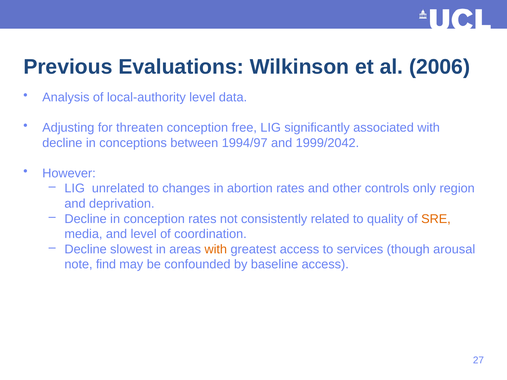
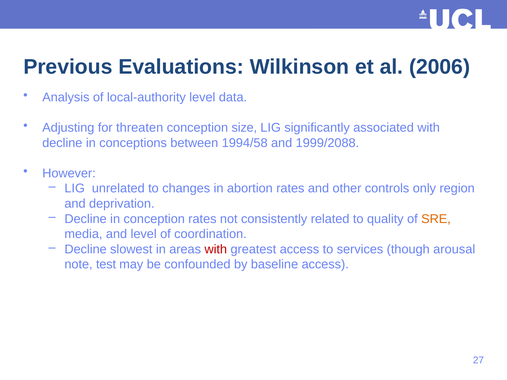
free: free -> size
1994/97: 1994/97 -> 1994/58
1999/2042: 1999/2042 -> 1999/2088
with at (216, 249) colour: orange -> red
find: find -> test
